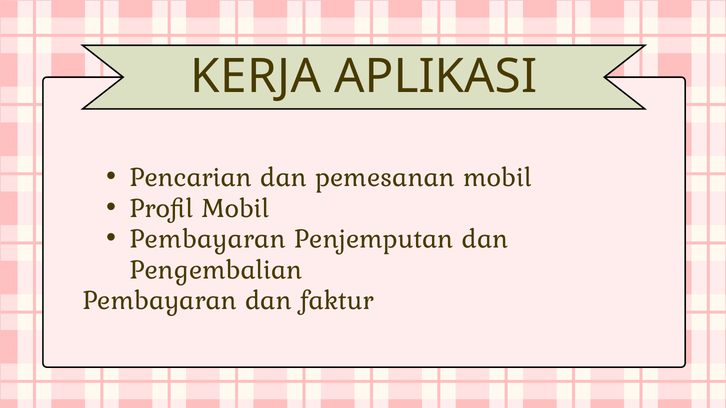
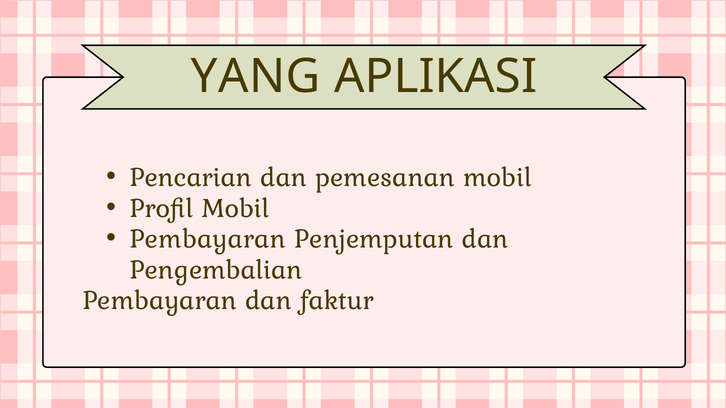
KERJA: KERJA -> YANG
